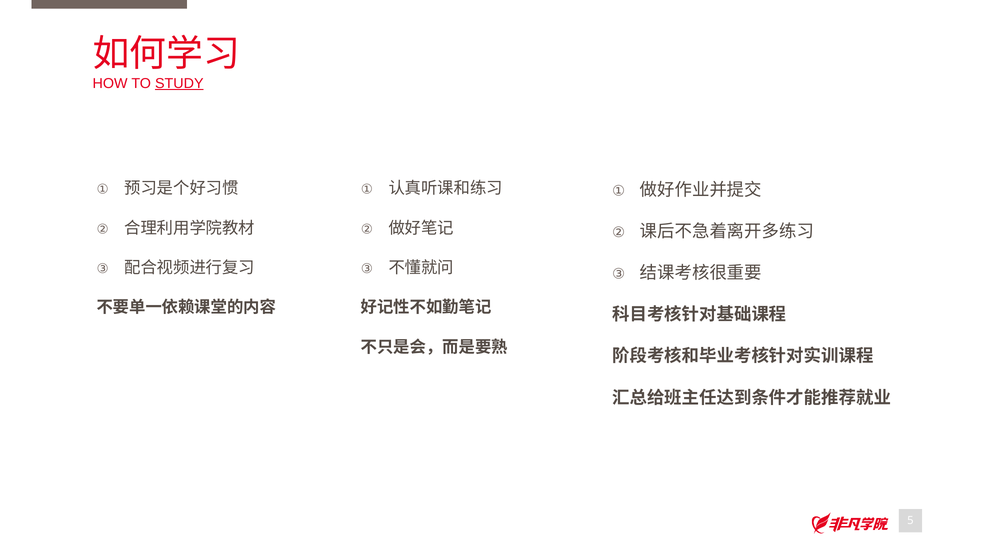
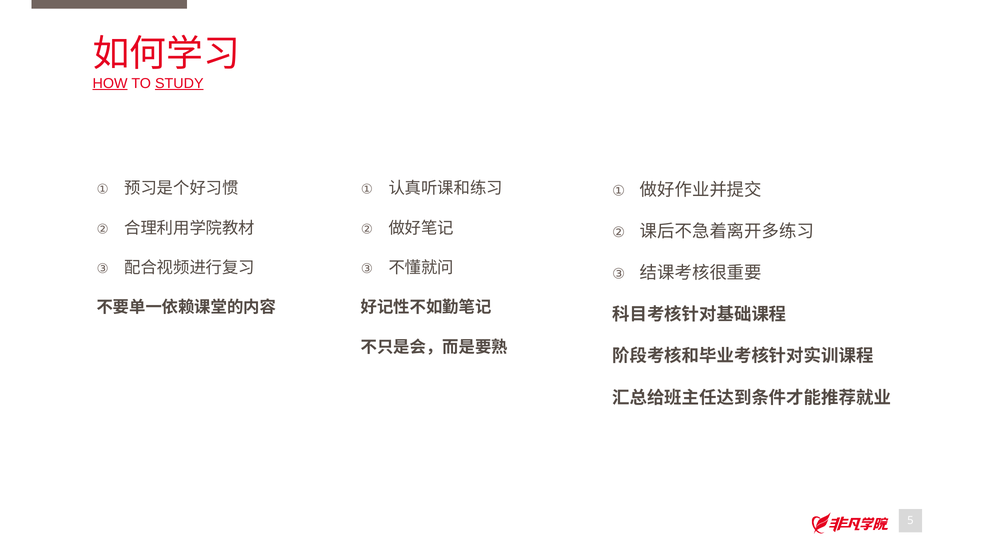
HOW underline: none -> present
